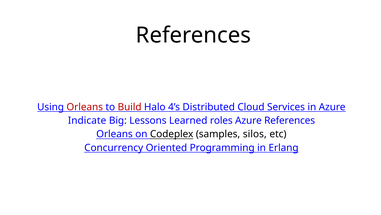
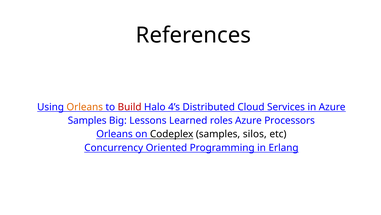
Orleans at (85, 107) colour: red -> orange
Indicate at (87, 120): Indicate -> Samples
Azure References: References -> Processors
